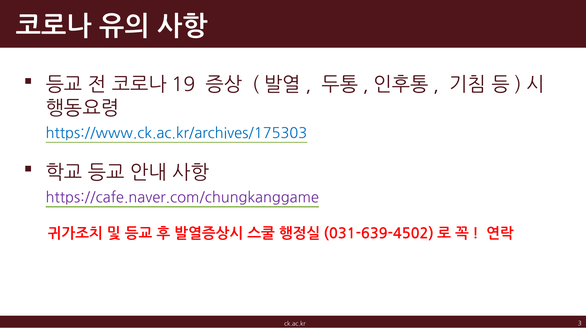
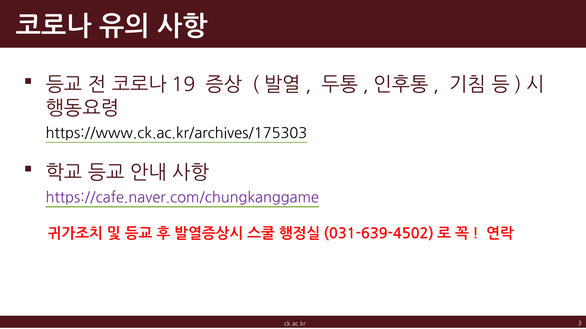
https://www.ck.ac.kr/archives/175303 colour: blue -> black
